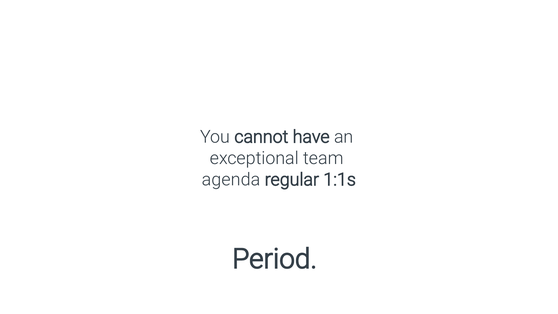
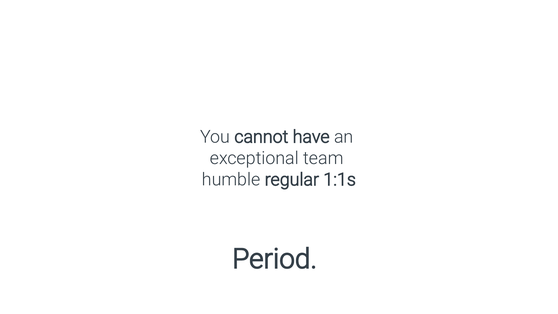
agenda: agenda -> humble
